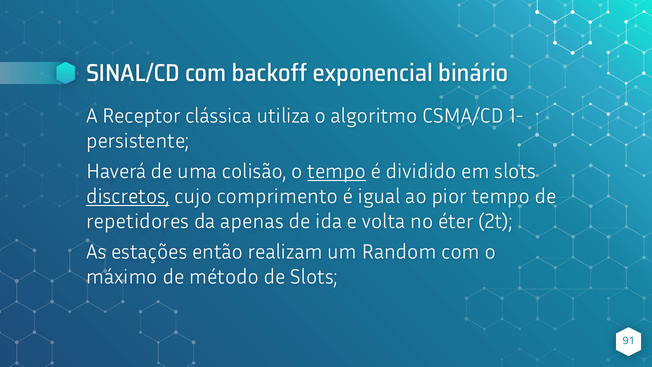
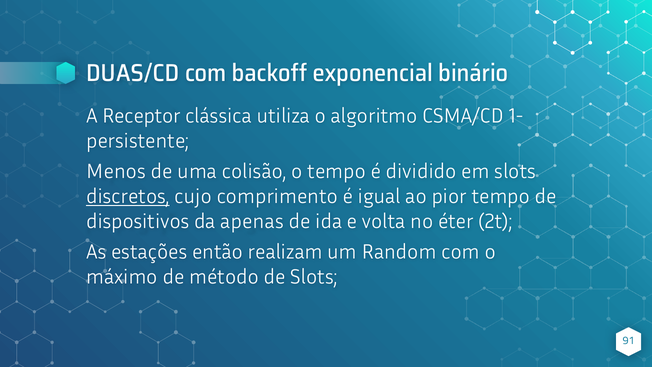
SINAL/CD: SINAL/CD -> DUAS/CD
Haverá: Haverá -> Menos
tempo at (337, 171) underline: present -> none
repetidores: repetidores -> dispositivos
